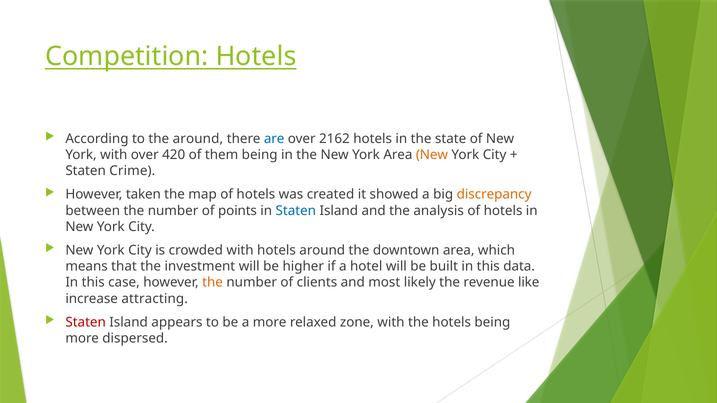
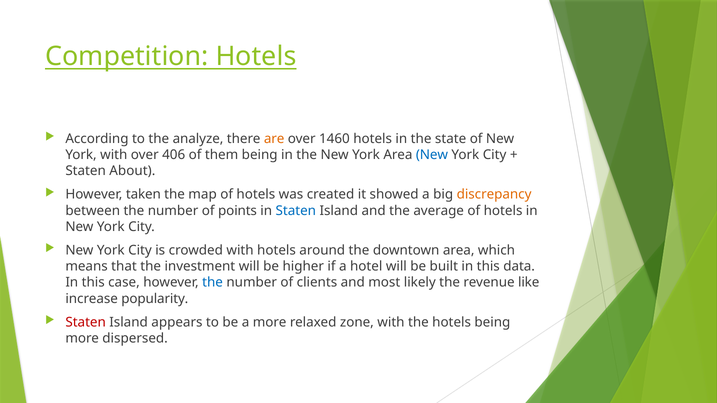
the around: around -> analyze
are colour: blue -> orange
2162: 2162 -> 1460
420: 420 -> 406
New at (432, 155) colour: orange -> blue
Crime: Crime -> About
analysis: analysis -> average
the at (213, 283) colour: orange -> blue
attracting: attracting -> popularity
